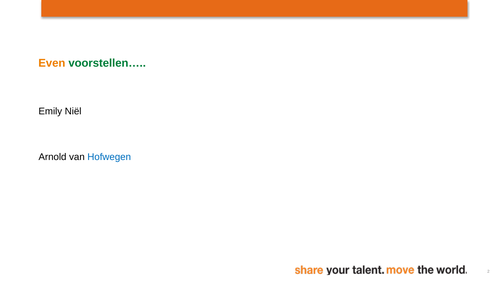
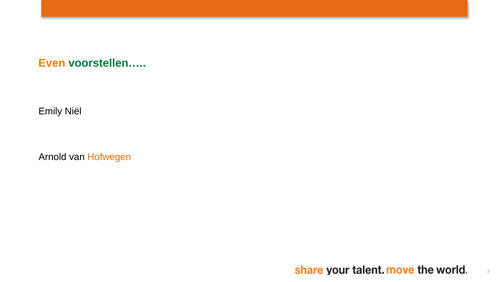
Hofwegen colour: blue -> orange
